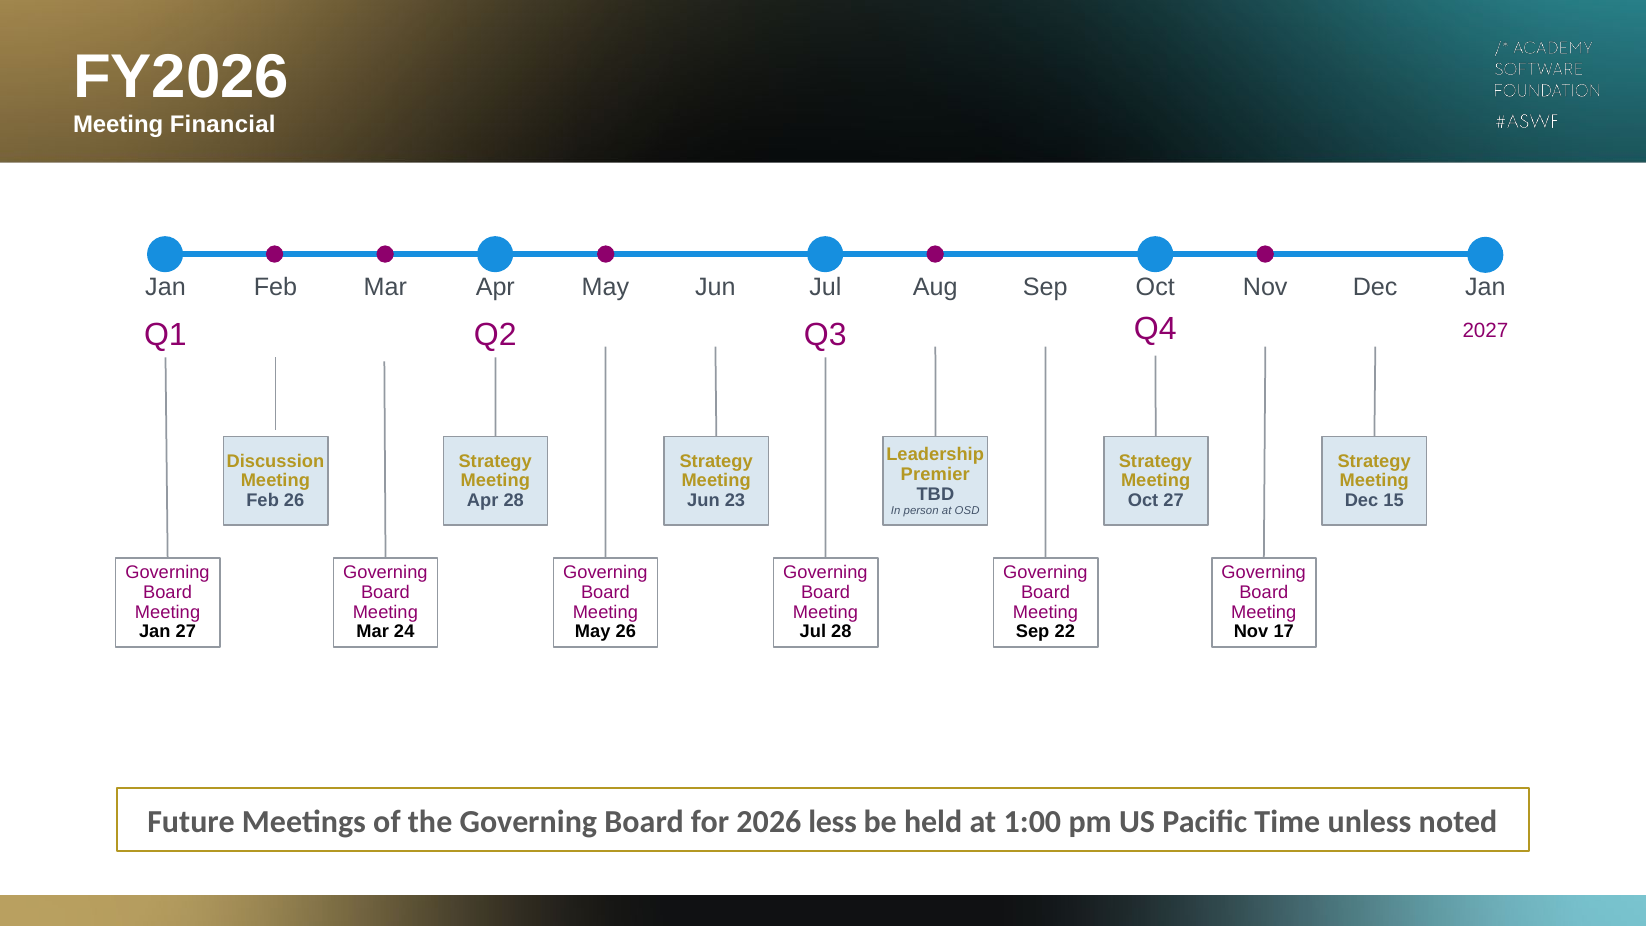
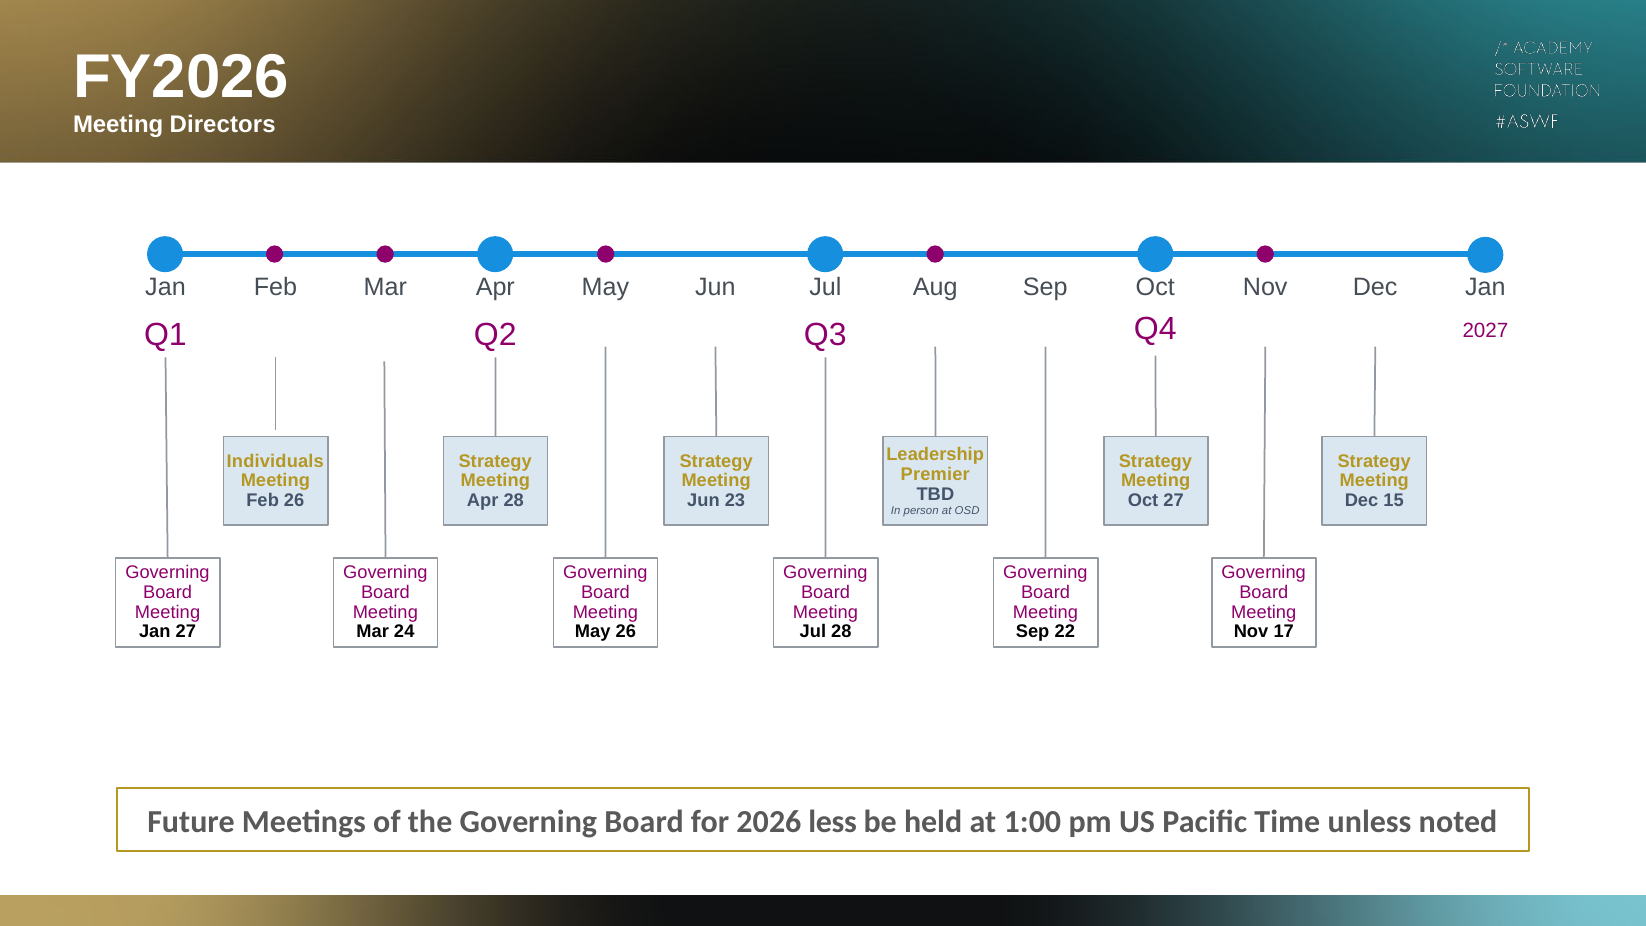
Financial: Financial -> Directors
Discussion: Discussion -> Individuals
